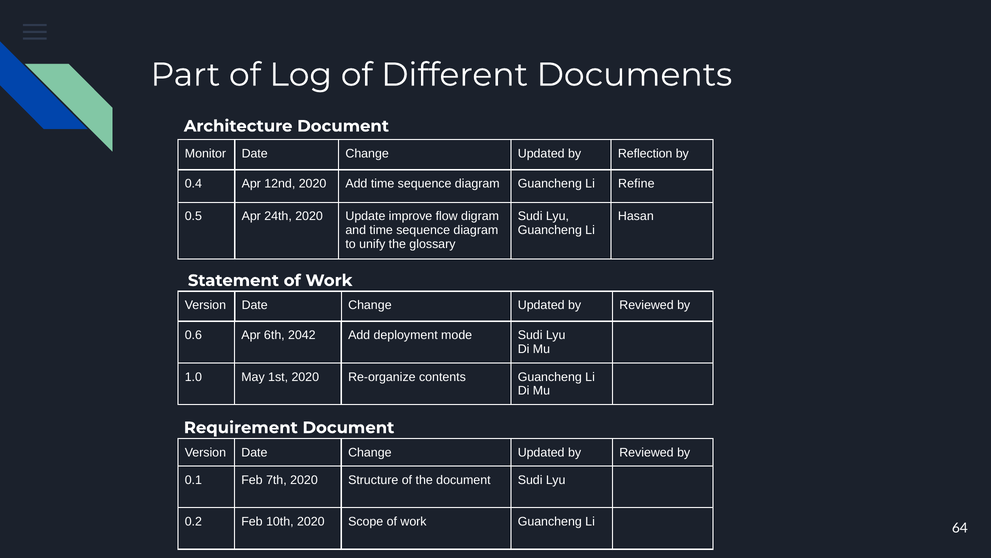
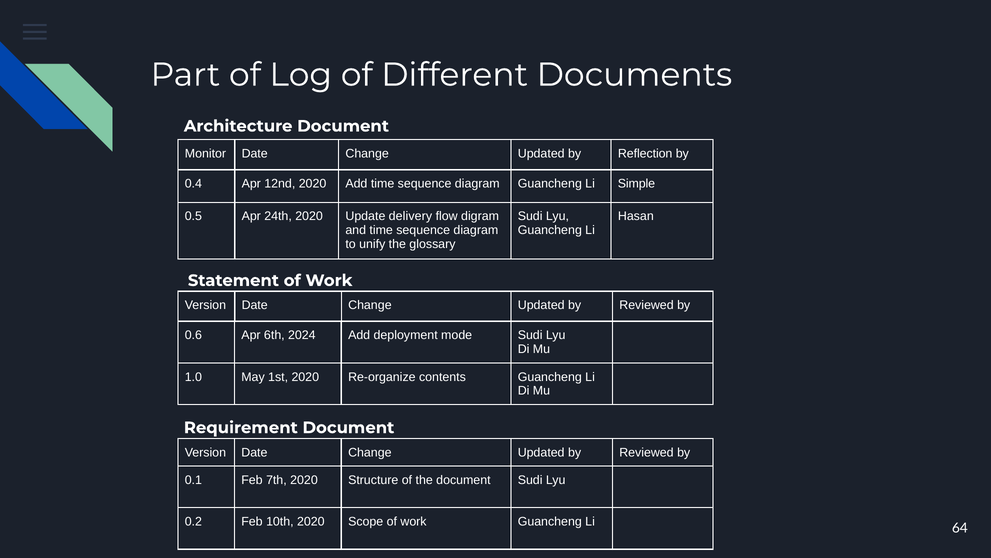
Refine: Refine -> Simple
improve: improve -> delivery
2042: 2042 -> 2024
